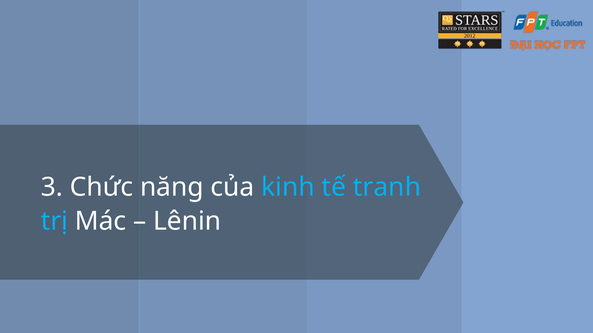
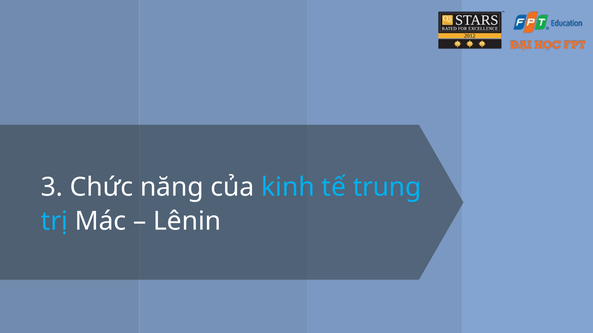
tranh: tranh -> trung
